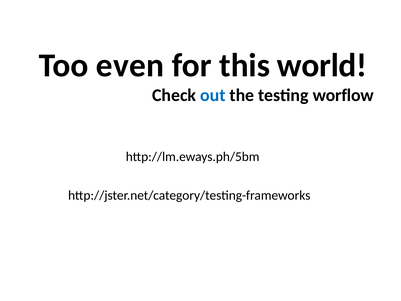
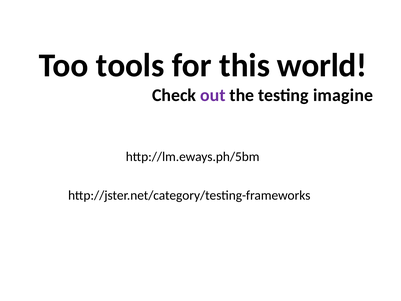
even: even -> tools
out colour: blue -> purple
worflow: worflow -> imagine
